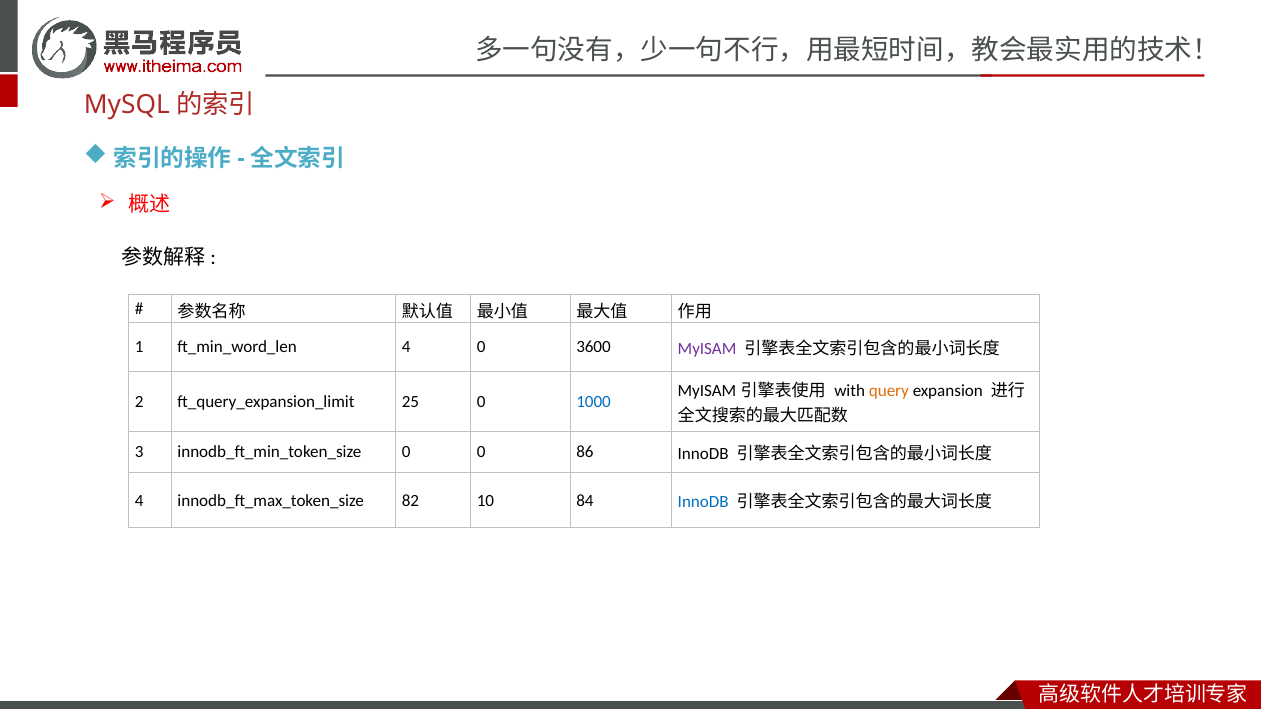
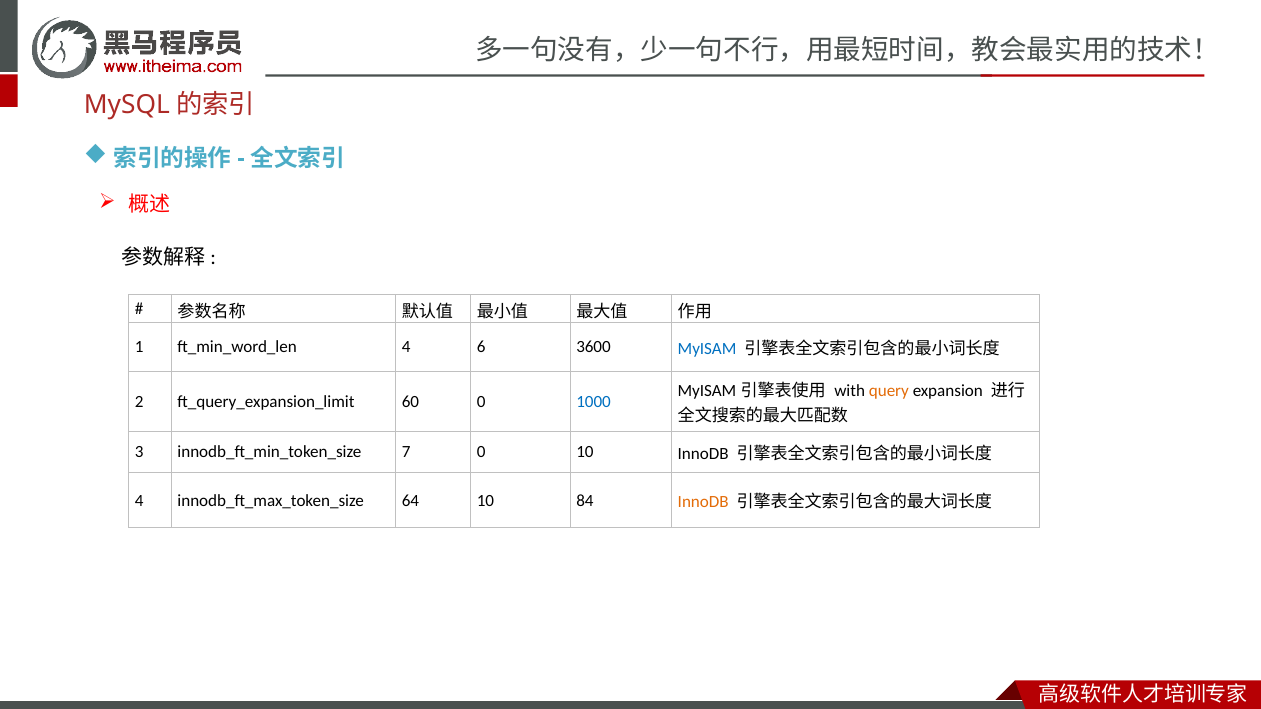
4 0: 0 -> 6
MyISAM colour: purple -> blue
25: 25 -> 60
0 at (406, 452): 0 -> 7
0 86: 86 -> 10
82: 82 -> 64
InnoDB at (703, 502) colour: blue -> orange
